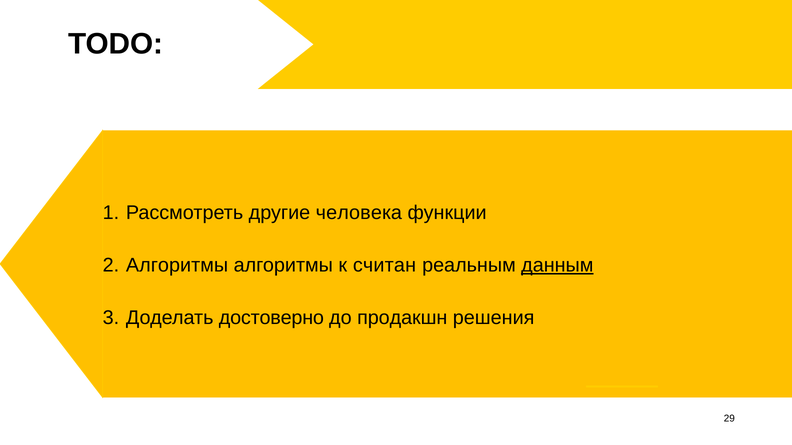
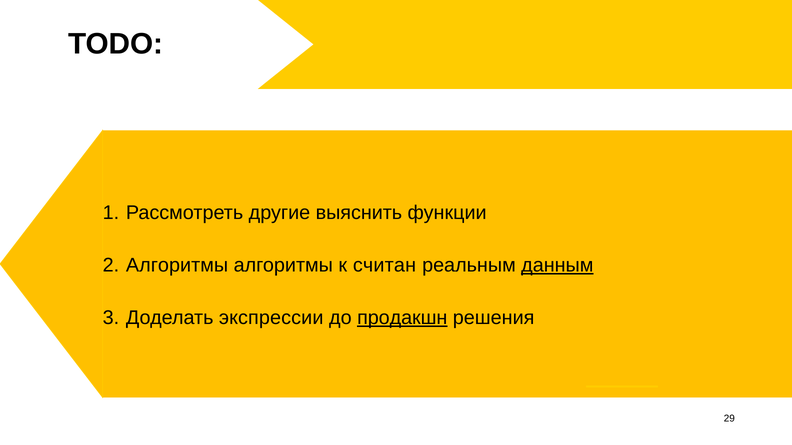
человека: человека -> выяснить
достоверно: достоверно -> экспрессии
продакшн underline: none -> present
